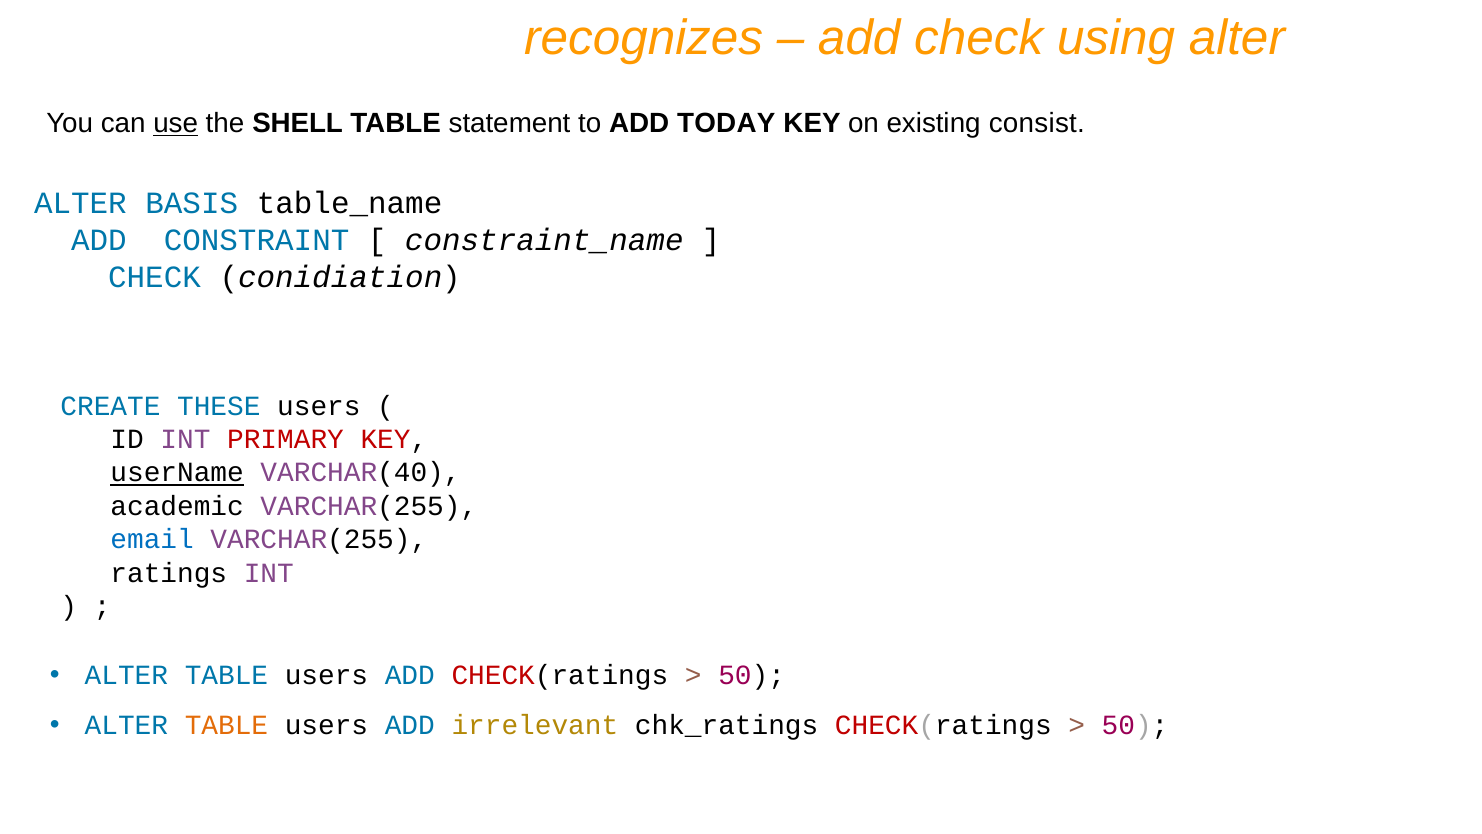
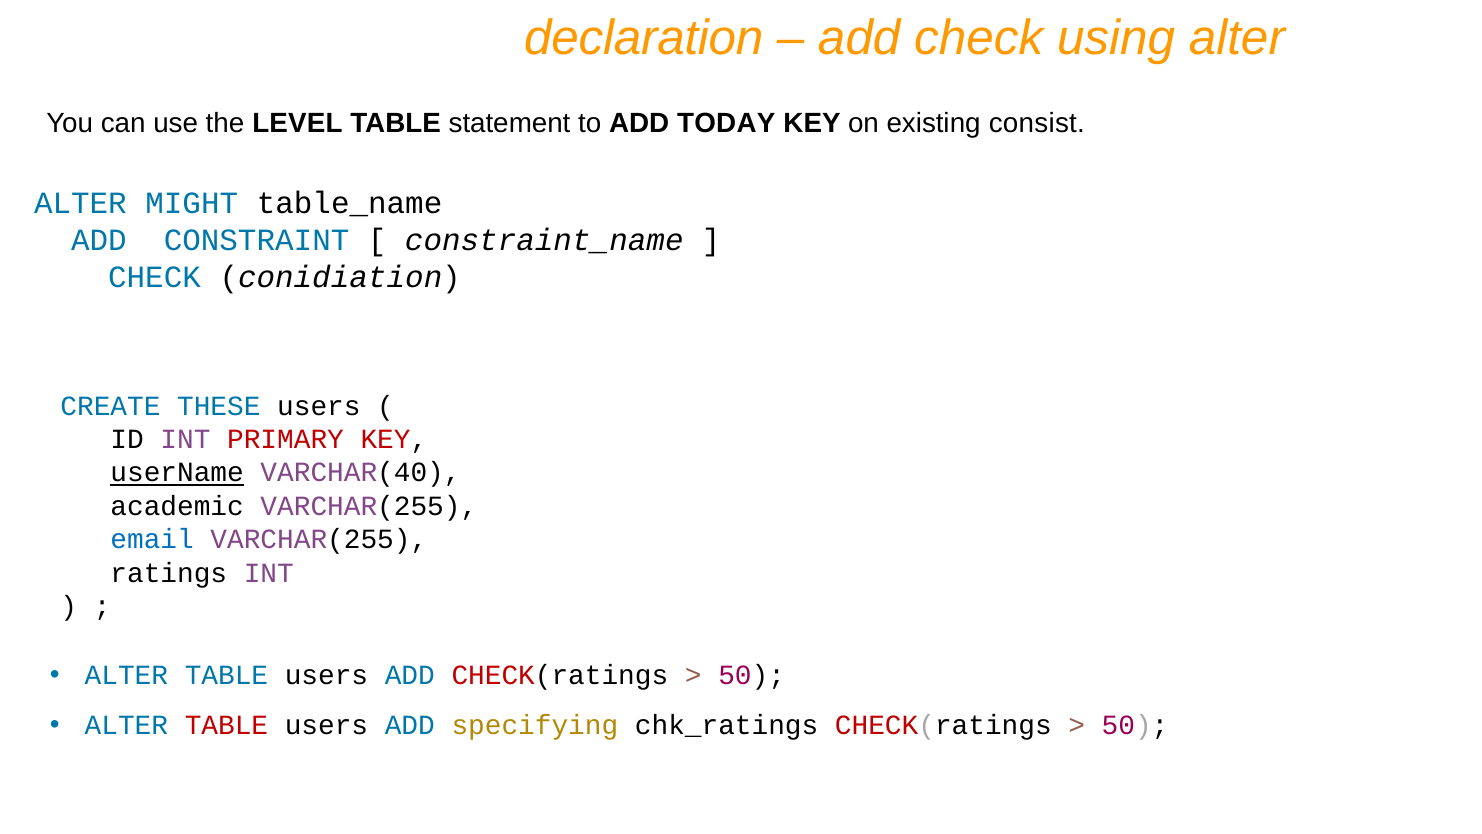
recognizes: recognizes -> declaration
use underline: present -> none
SHELL: SHELL -> LEVEL
BASIS: BASIS -> MIGHT
TABLE at (226, 725) colour: orange -> red
irrelevant: irrelevant -> specifying
